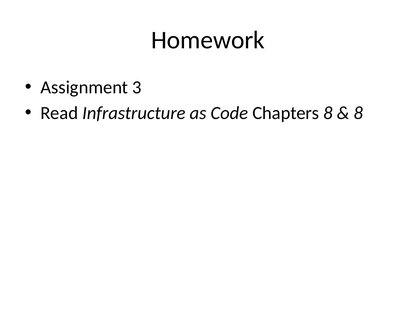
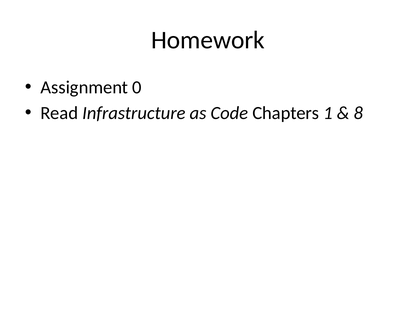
3: 3 -> 0
Chapters 8: 8 -> 1
